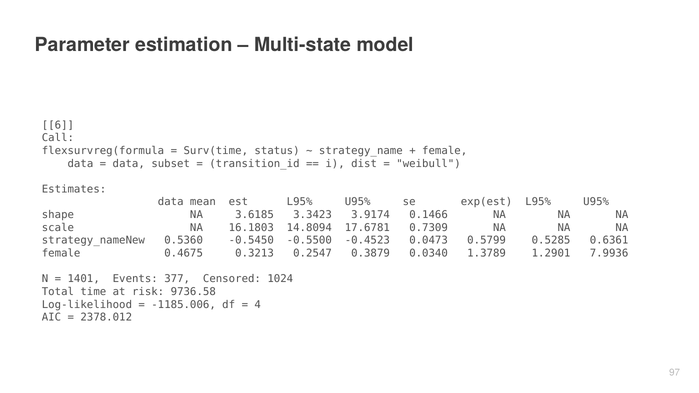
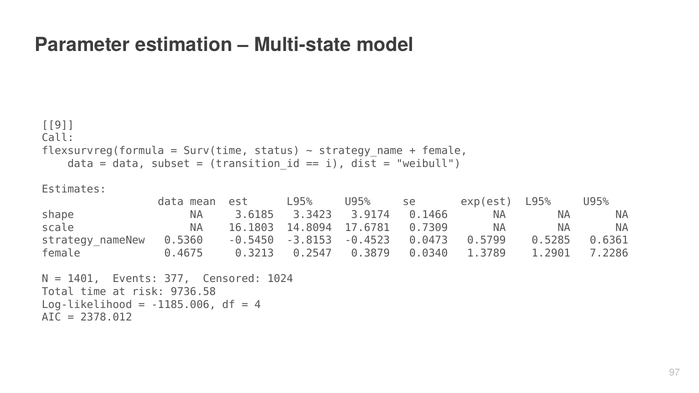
6: 6 -> 9
-0.5500: -0.5500 -> -3.8153
7.9936: 7.9936 -> 7.2286
